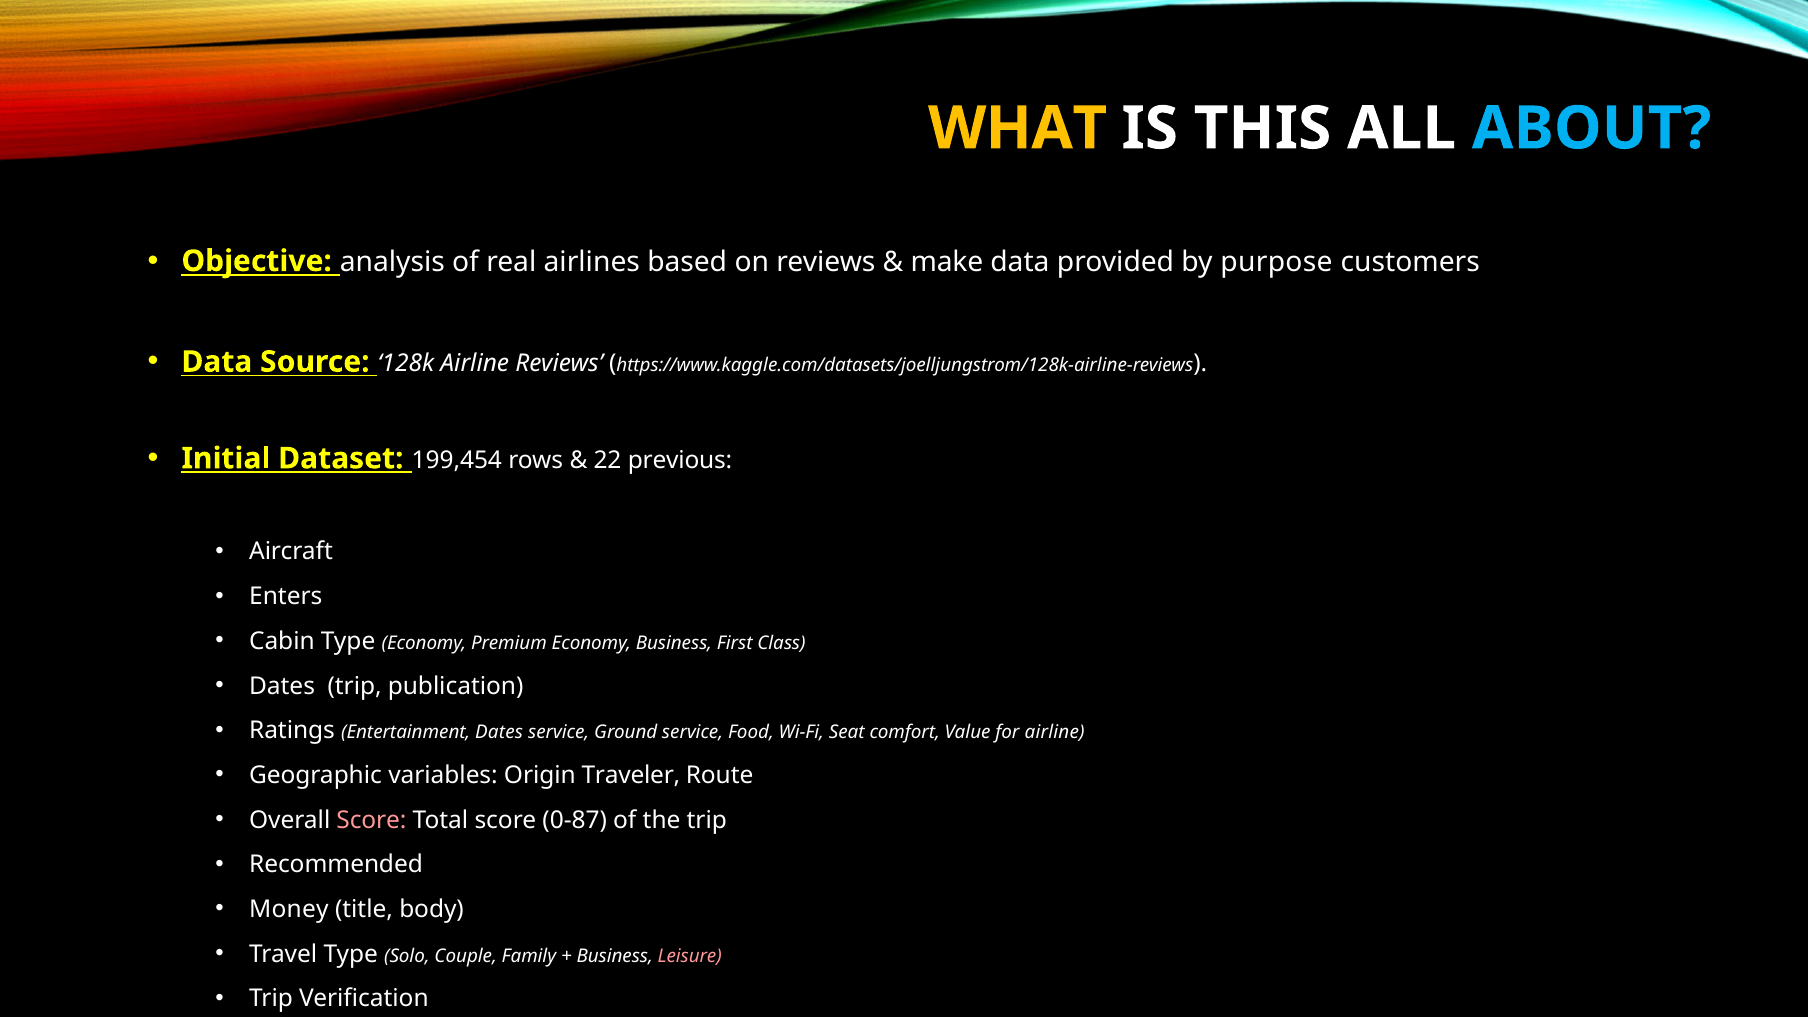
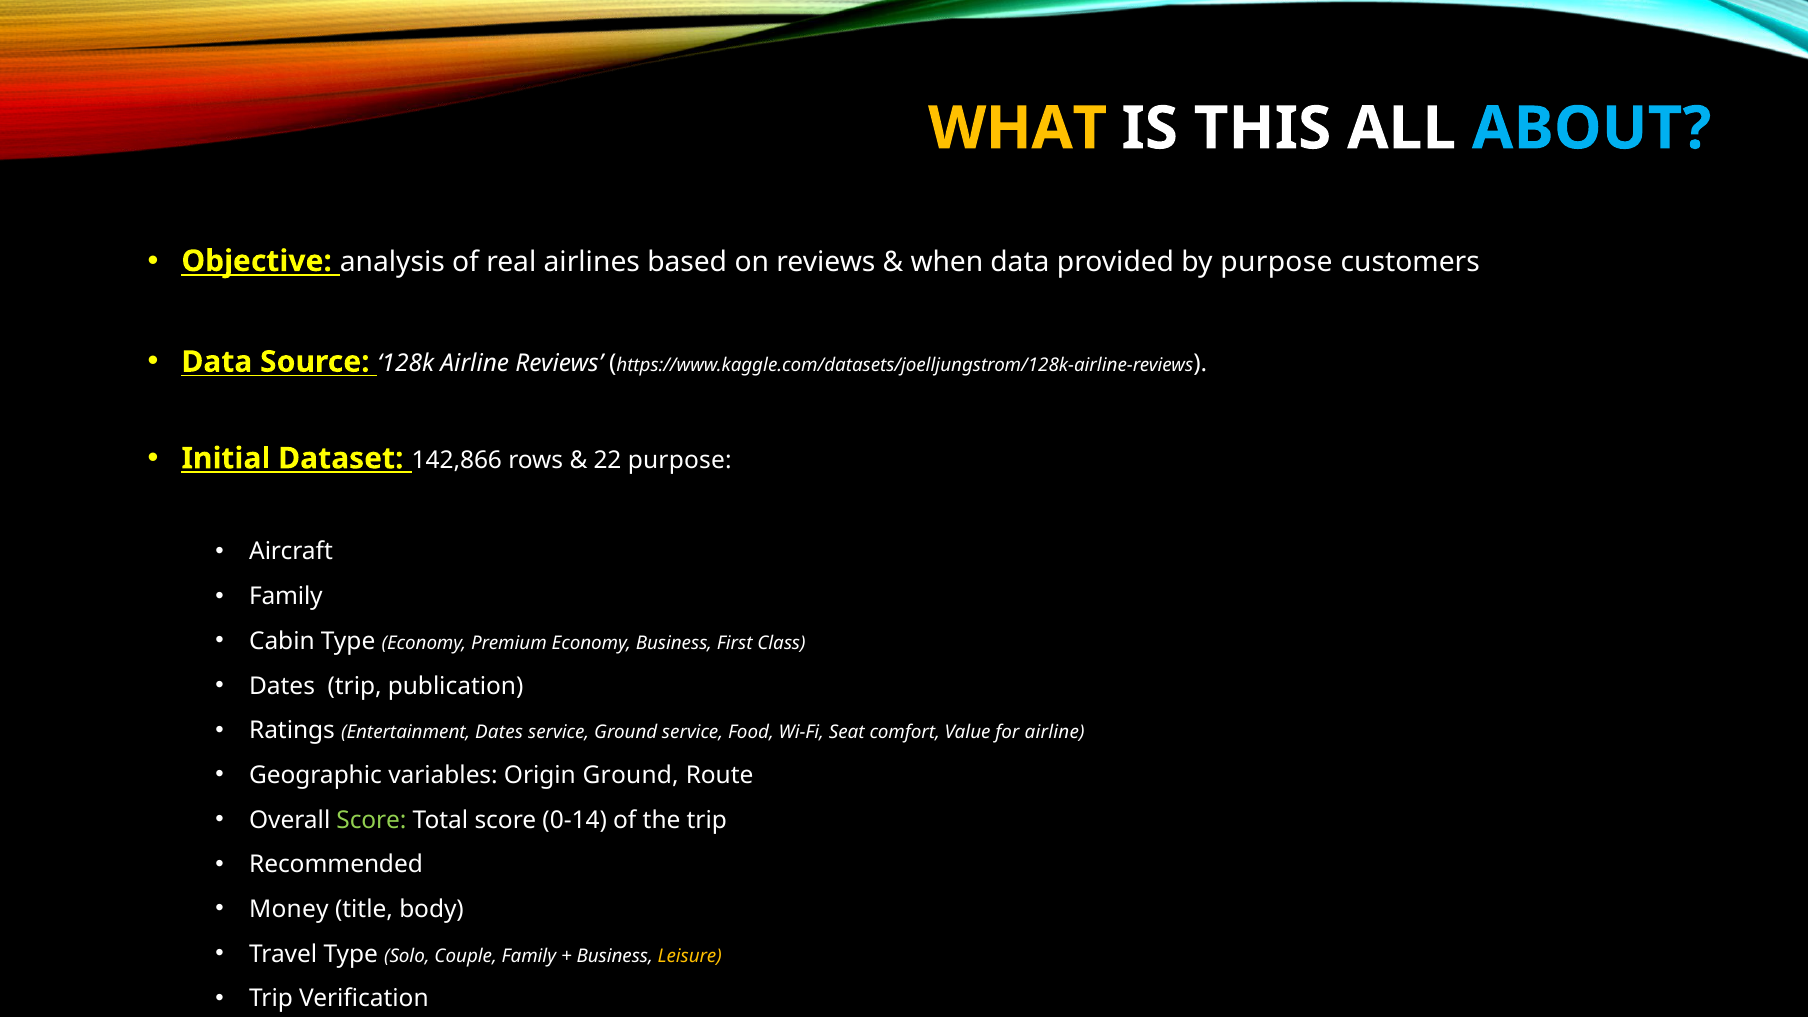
make: make -> when
199,454: 199,454 -> 142,866
22 previous: previous -> purpose
Enters at (286, 597): Enters -> Family
Origin Traveler: Traveler -> Ground
Score at (371, 820) colour: pink -> light green
0-87: 0-87 -> 0-14
Leisure colour: pink -> yellow
